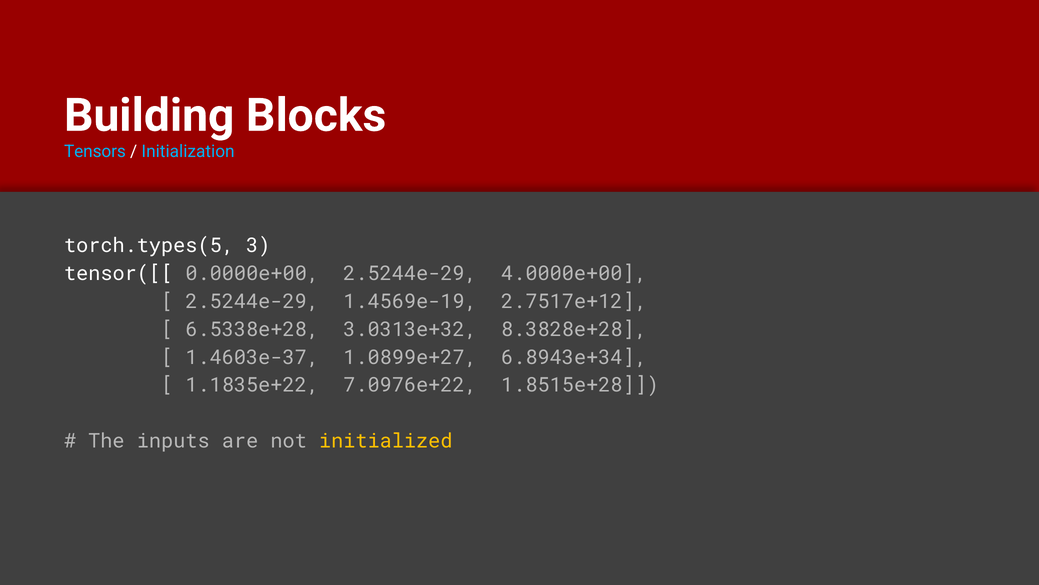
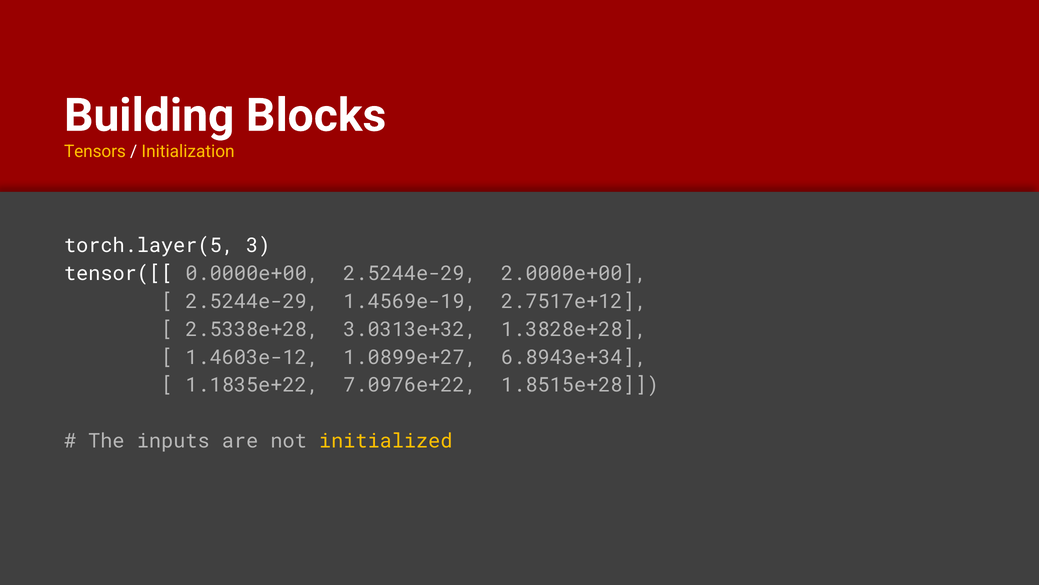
Tensors colour: light blue -> yellow
Initialization colour: light blue -> yellow
torch.types(5: torch.types(5 -> torch.layer(5
4.0000e+00: 4.0000e+00 -> 2.0000e+00
6.5338e+28: 6.5338e+28 -> 2.5338e+28
8.3828e+28: 8.3828e+28 -> 1.3828e+28
1.4603e-37: 1.4603e-37 -> 1.4603e-12
